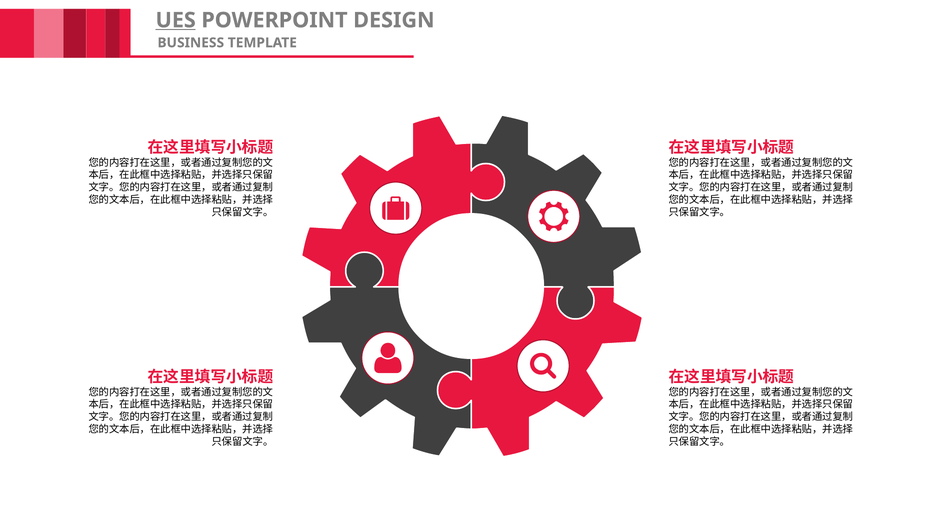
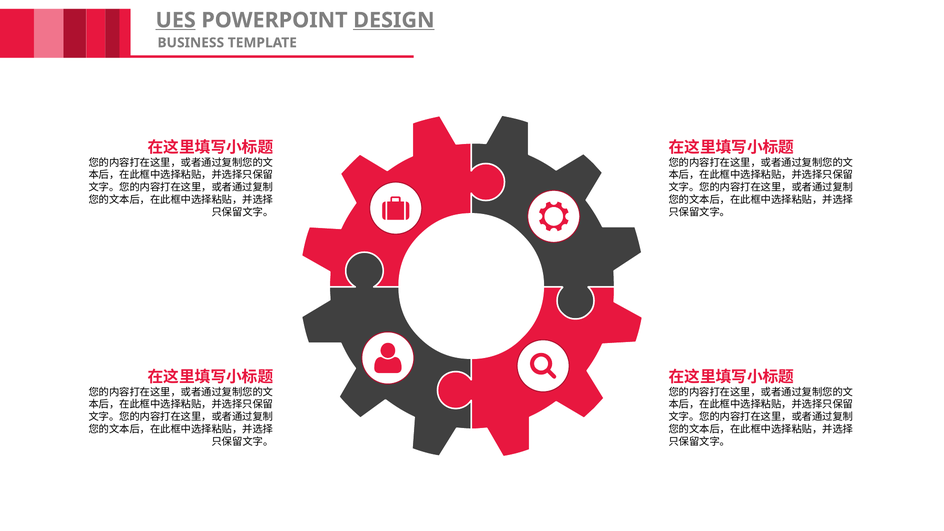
DESIGN underline: none -> present
